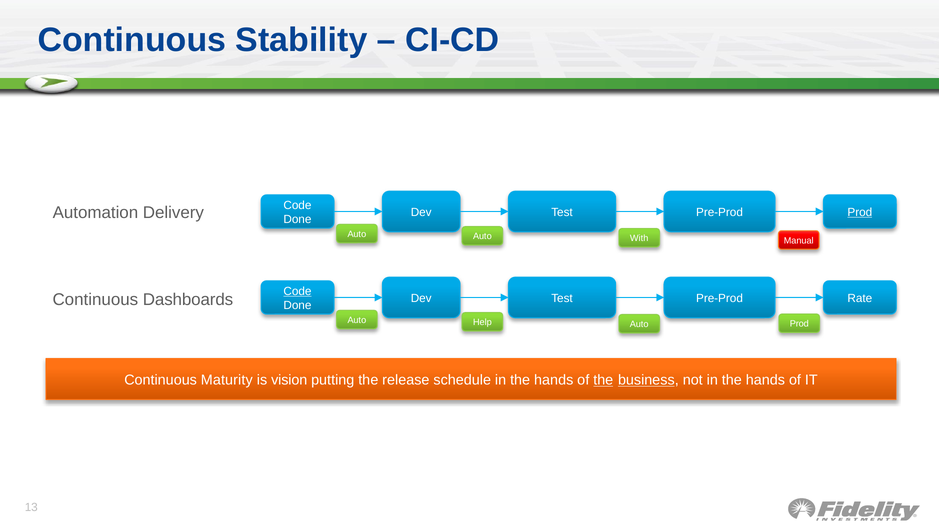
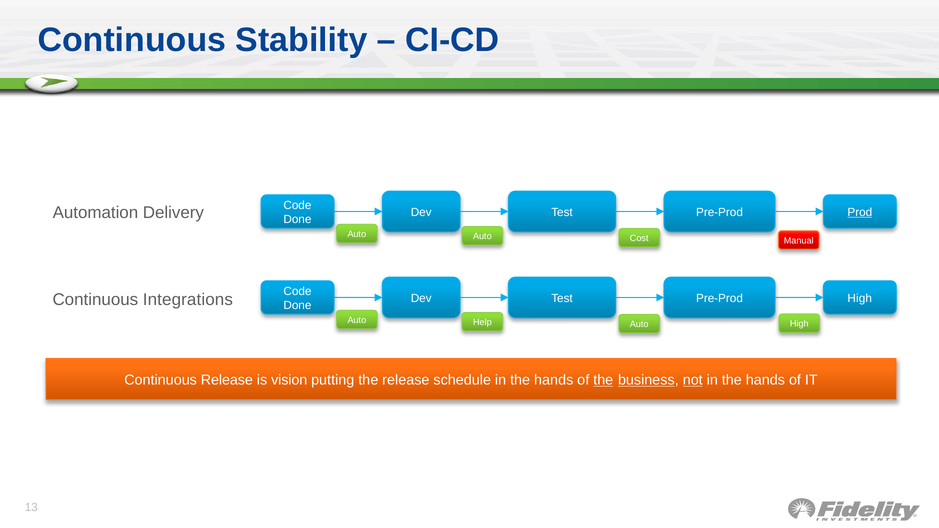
With: With -> Cost
Code at (297, 291) underline: present -> none
Dashboards: Dashboards -> Integrations
Pre-Prod Rate: Rate -> High
Auto Prod: Prod -> High
Continuous Maturity: Maturity -> Release
not underline: none -> present
